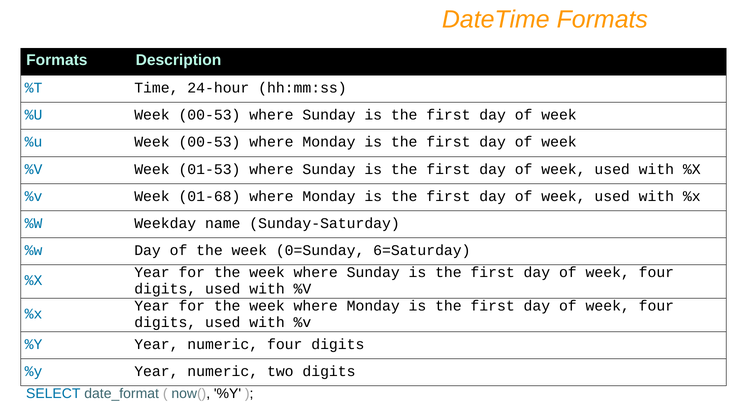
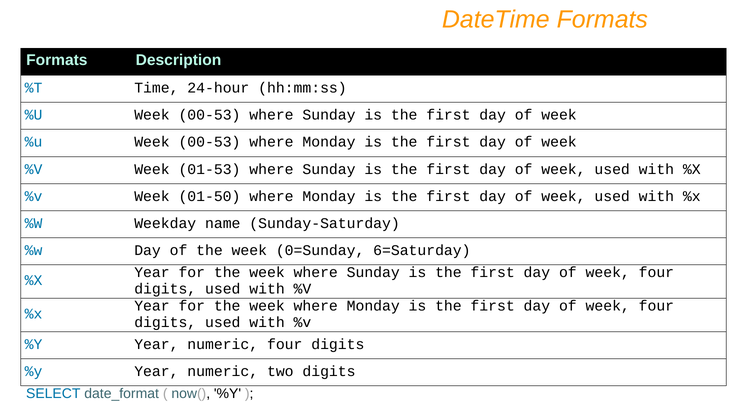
01-68: 01-68 -> 01-50
